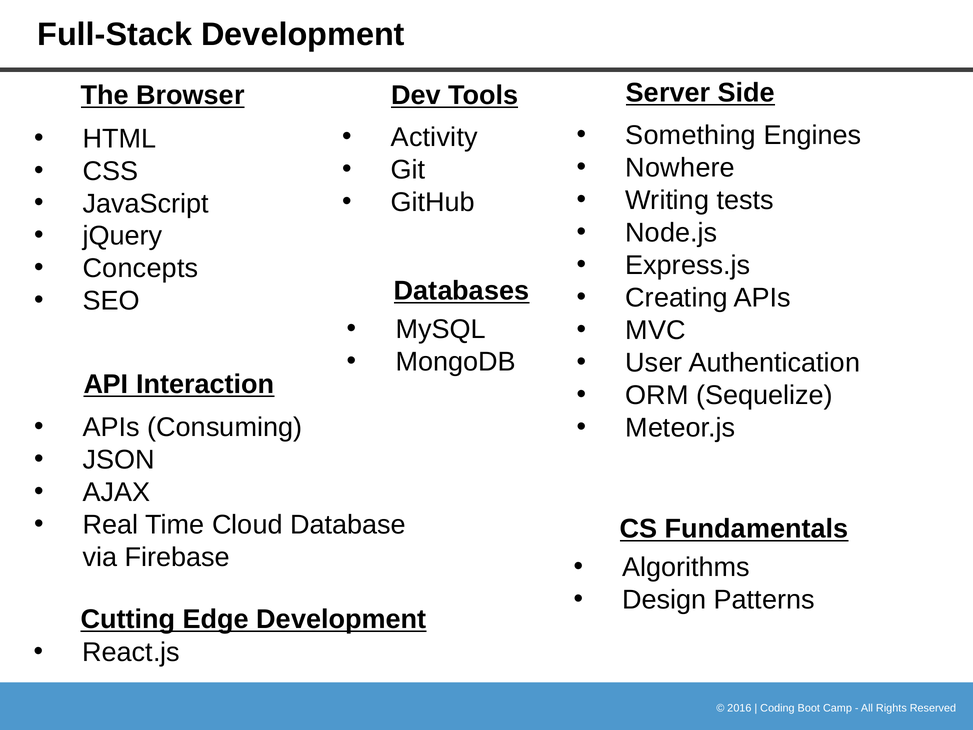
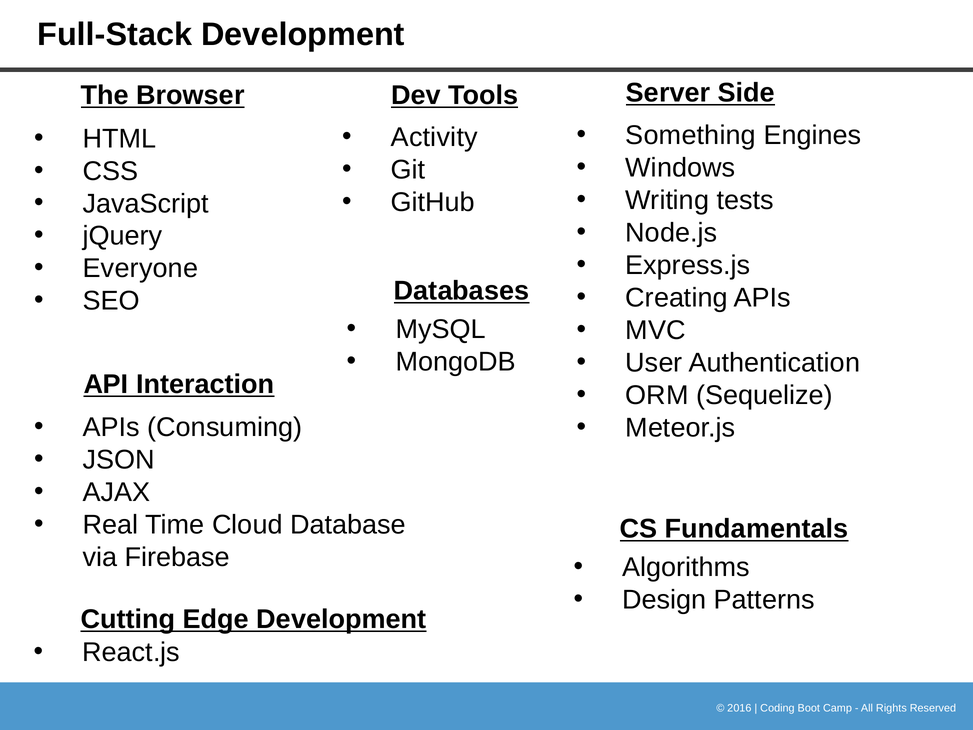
Nowhere: Nowhere -> Windows
Concepts: Concepts -> Everyone
